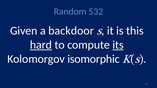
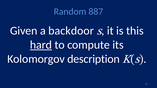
532: 532 -> 887
its underline: present -> none
isomorphic: isomorphic -> description
